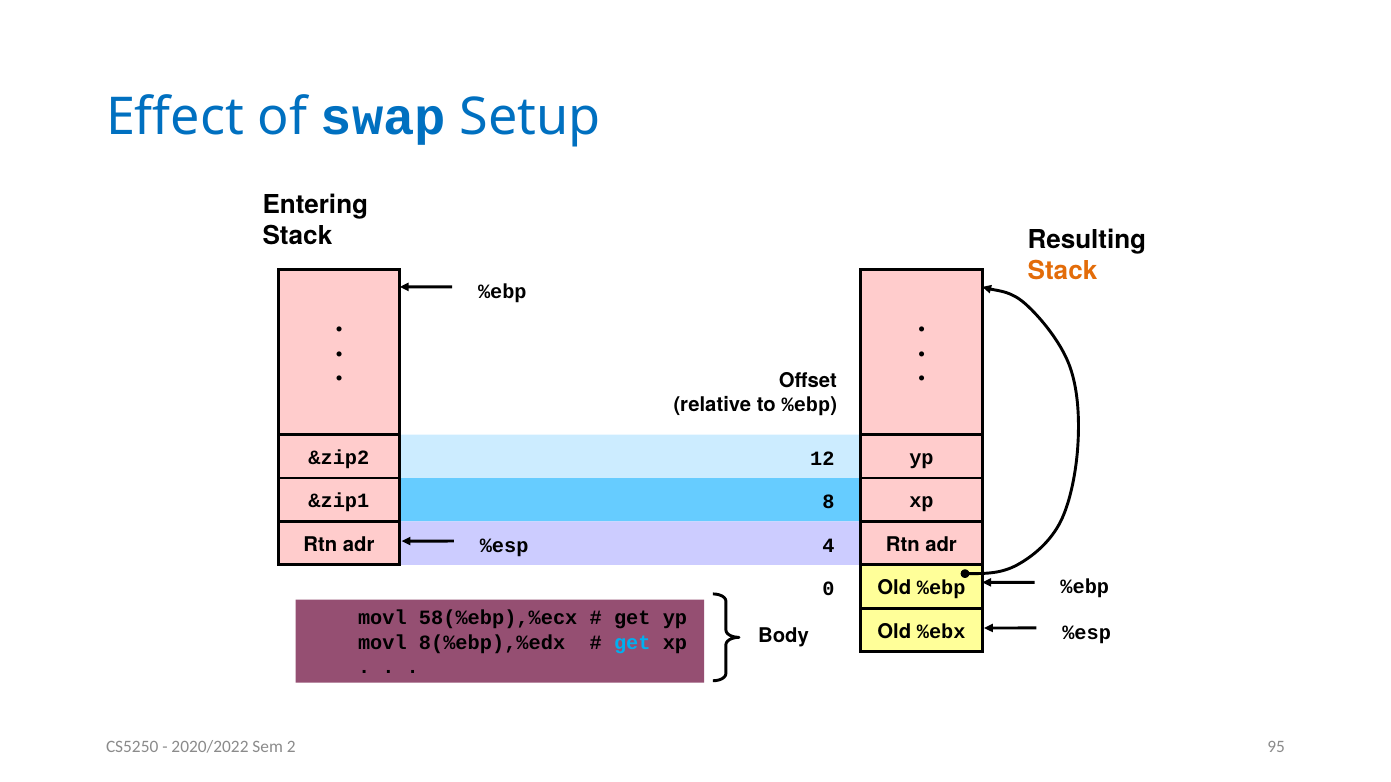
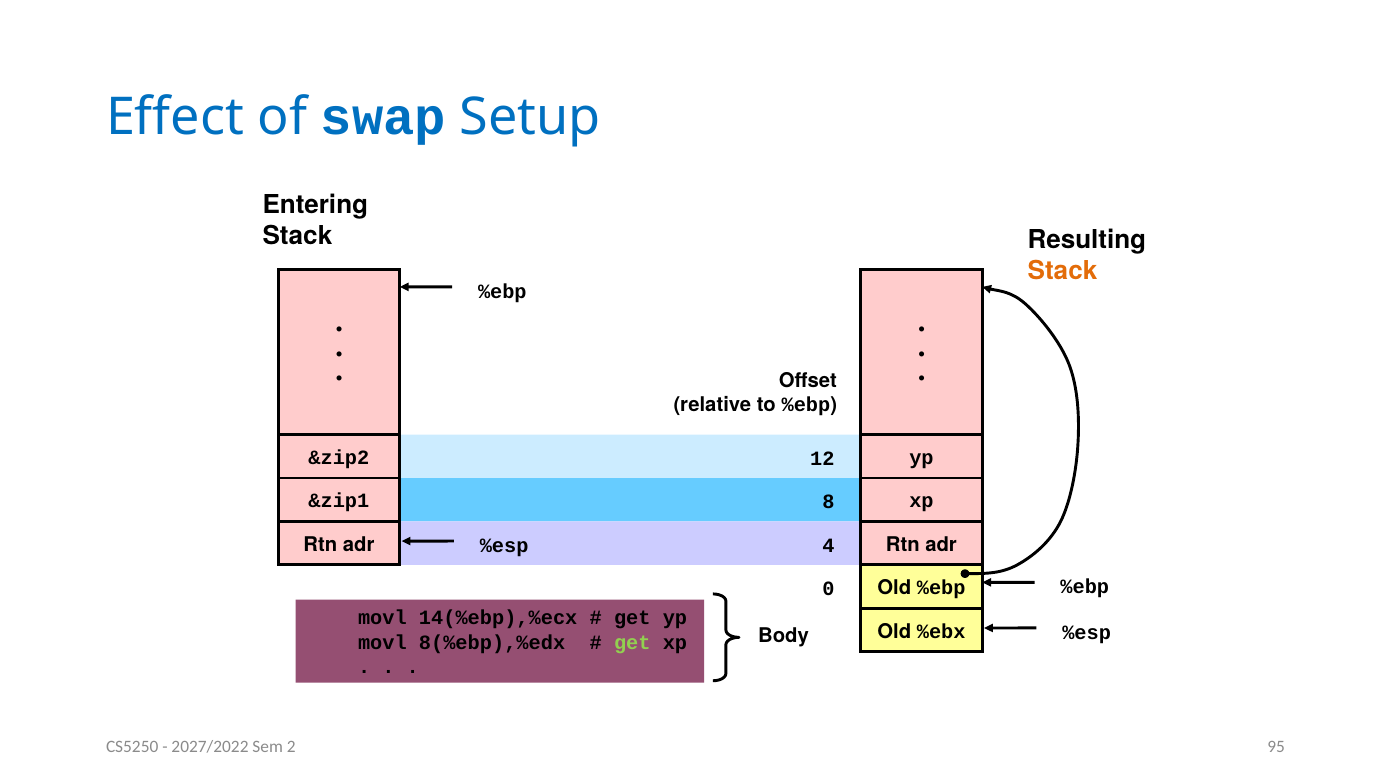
58(%ebp),%ecx: 58(%ebp),%ecx -> 14(%ebp),%ecx
get at (632, 643) colour: light blue -> light green
2020/2022: 2020/2022 -> 2027/2022
